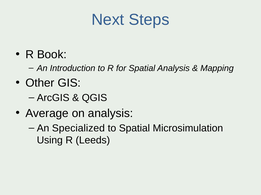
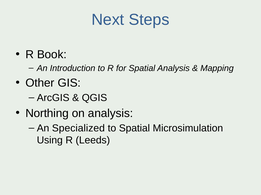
Average: Average -> Northing
